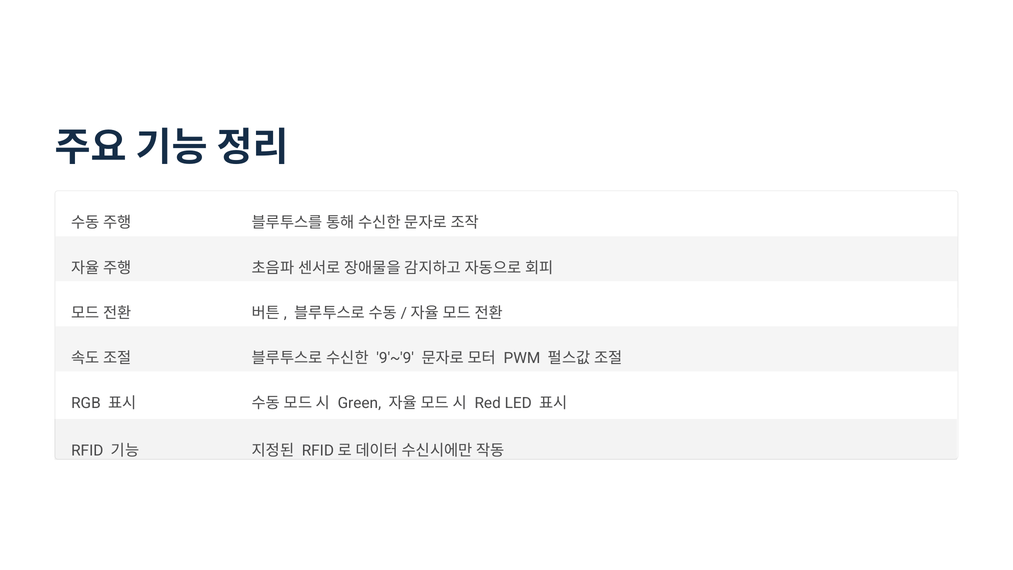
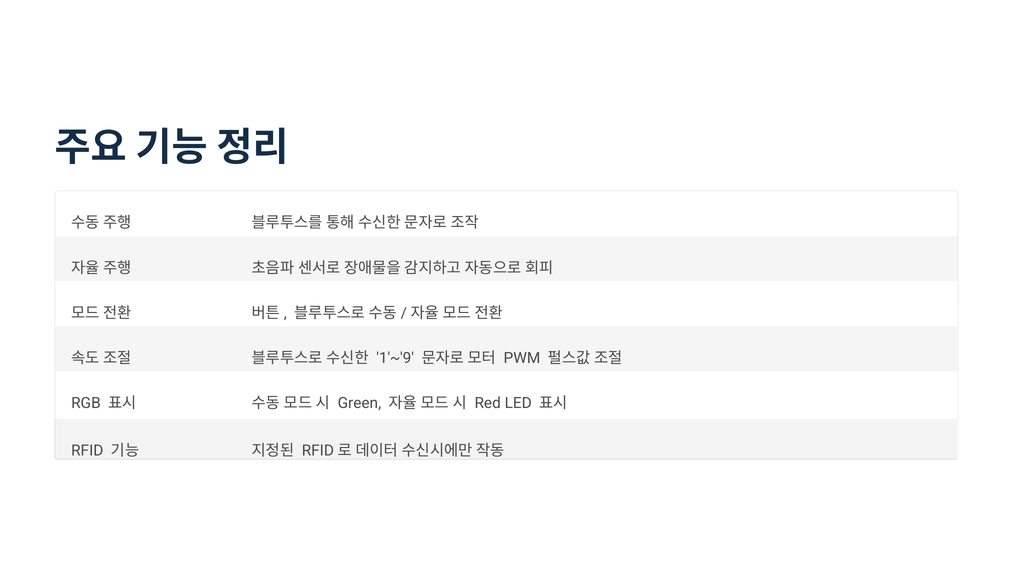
9'~'9: 9'~'9 -> 1'~'9
